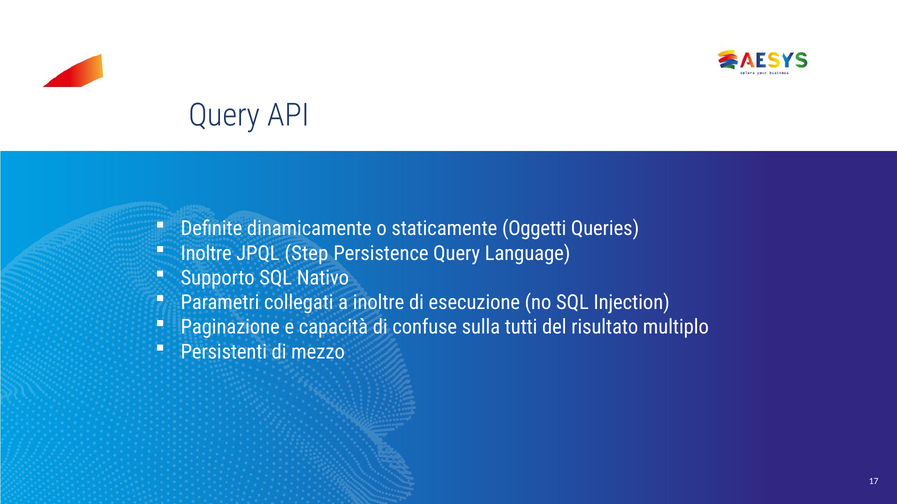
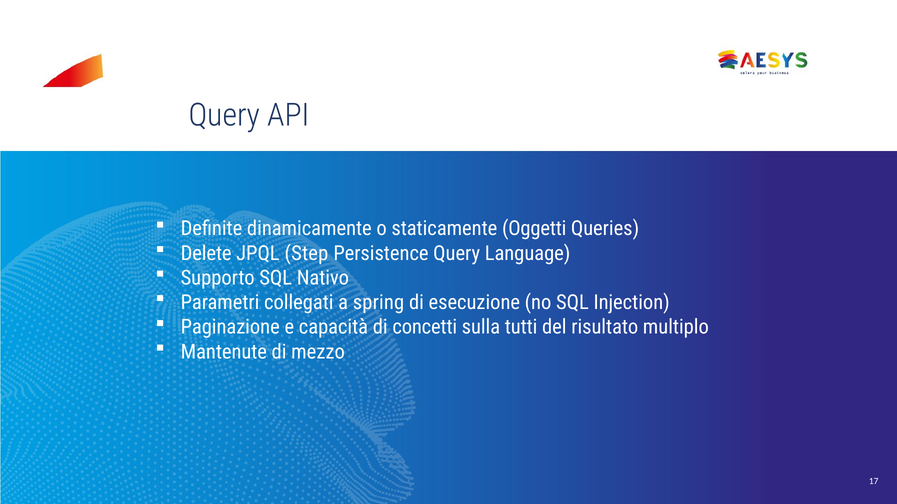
Inoltre at (206, 254): Inoltre -> Delete
a inoltre: inoltre -> spring
confuse: confuse -> concetti
Persistenti: Persistenti -> Mantenute
